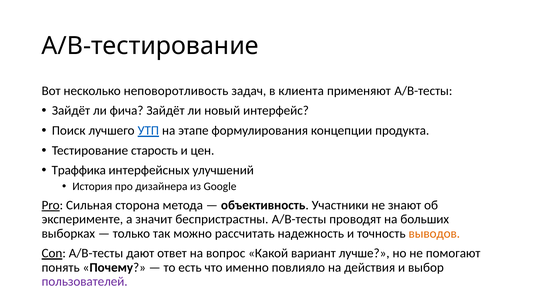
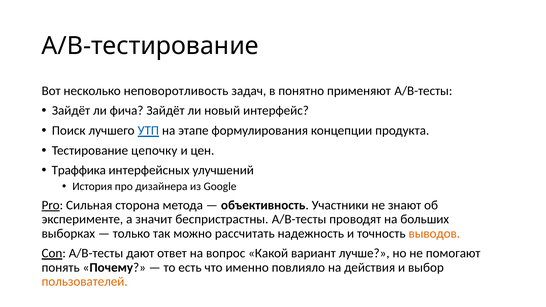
клиента: клиента -> понятно
старость: старость -> цепочку
пользователей colour: purple -> orange
